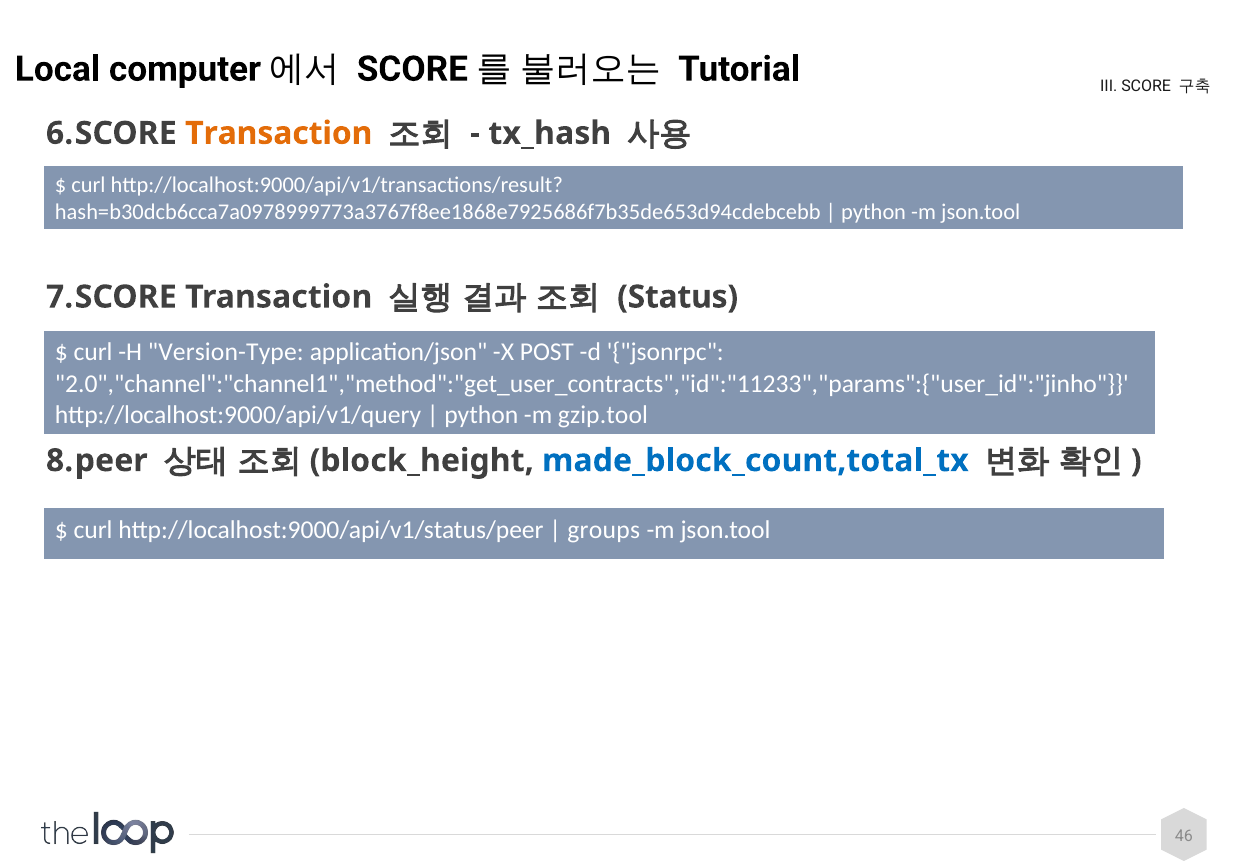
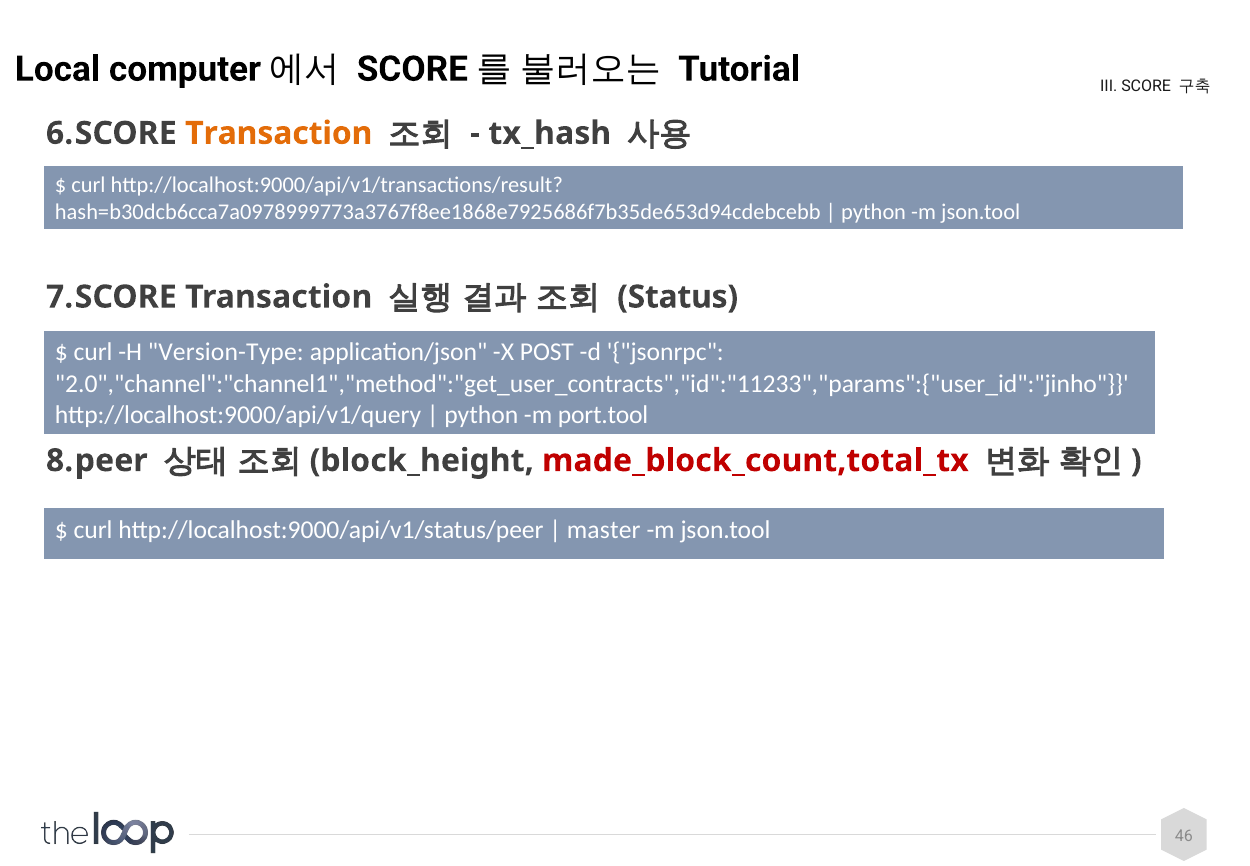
gzip.tool: gzip.tool -> port.tool
made_block_count,total_tx colour: blue -> red
groups: groups -> master
